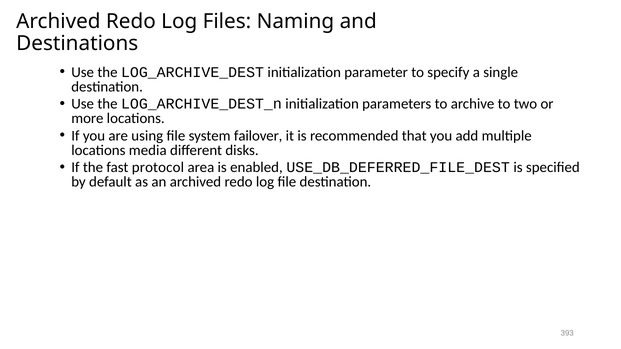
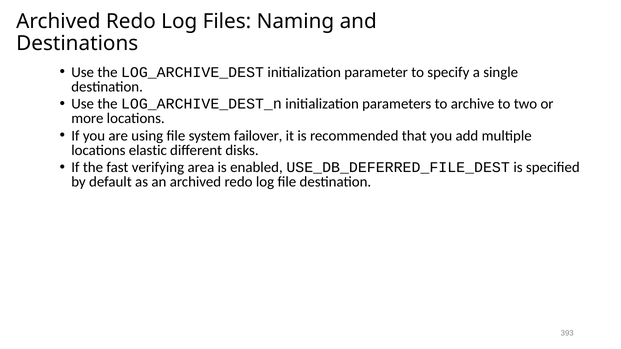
media: media -> elastic
protocol: protocol -> verifying
